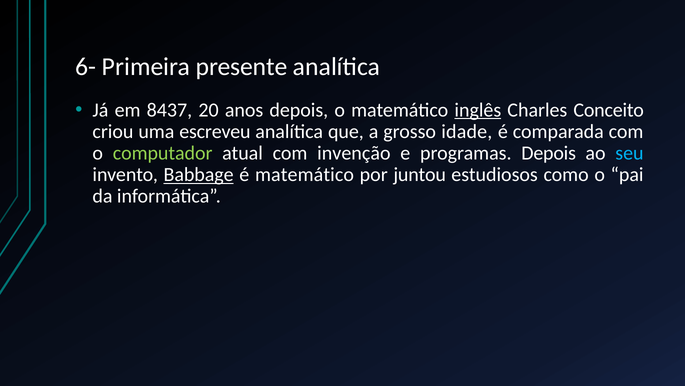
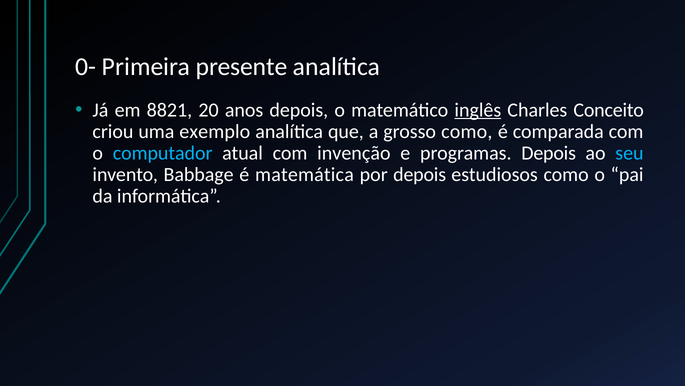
6-: 6- -> 0-
8437: 8437 -> 8821
escreveu: escreveu -> exemplo
grosso idade: idade -> como
computador colour: light green -> light blue
Babbage underline: present -> none
é matemático: matemático -> matemática
por juntou: juntou -> depois
